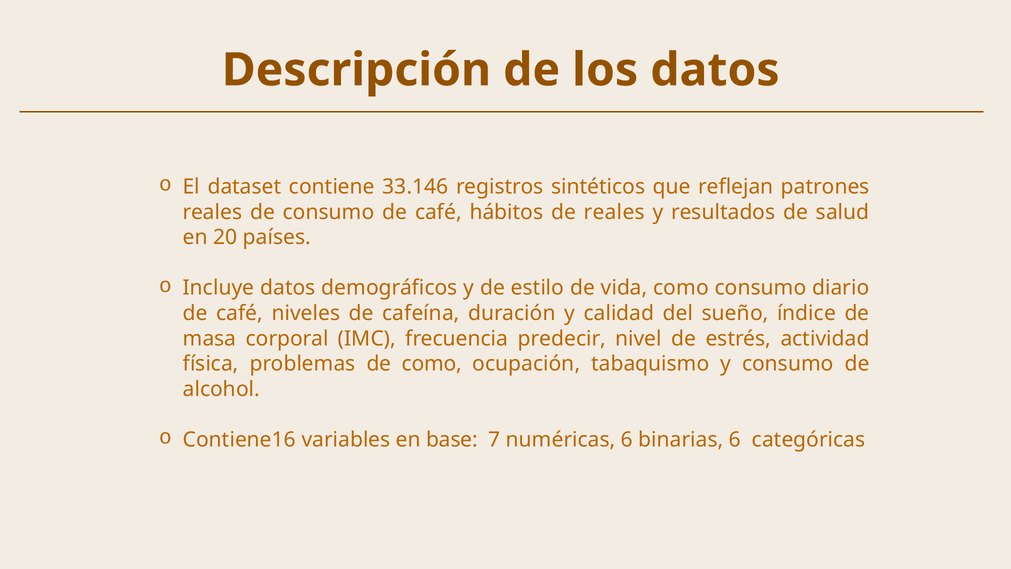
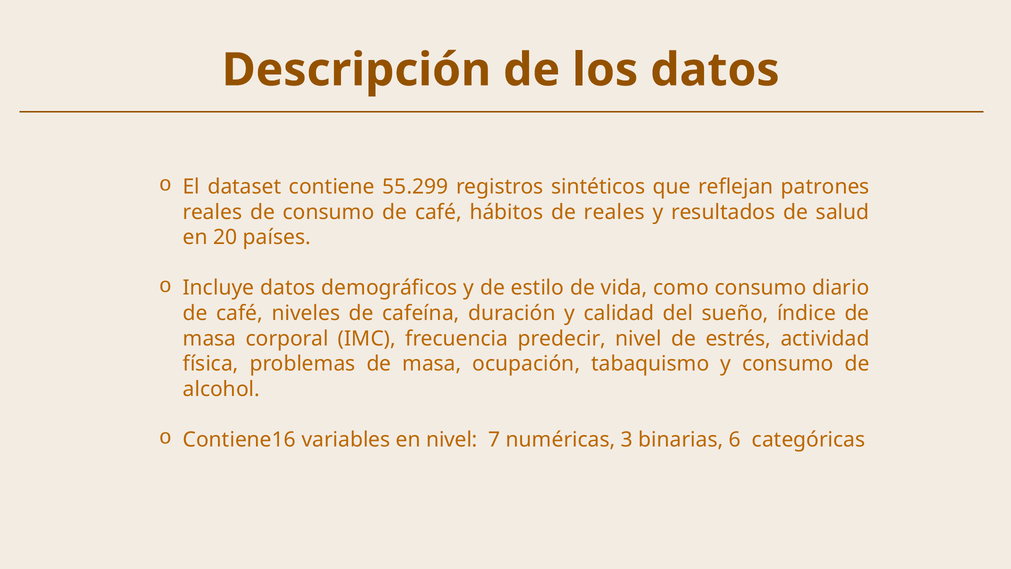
33.146: 33.146 -> 55.299
problemas de como: como -> masa
en base: base -> nivel
numéricas 6: 6 -> 3
